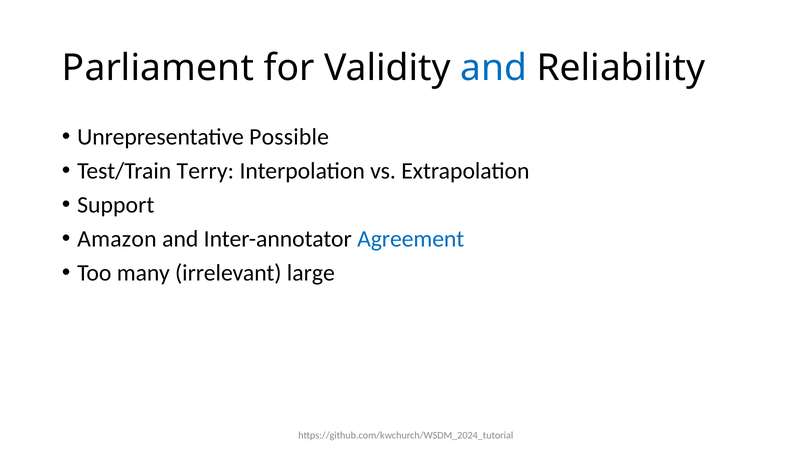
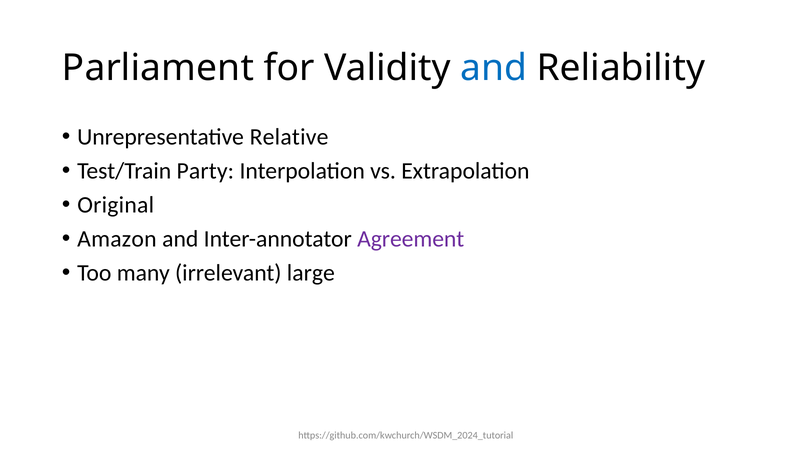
Possible: Possible -> Relative
Terry: Terry -> Party
Support: Support -> Original
Agreement colour: blue -> purple
